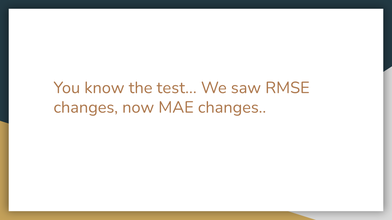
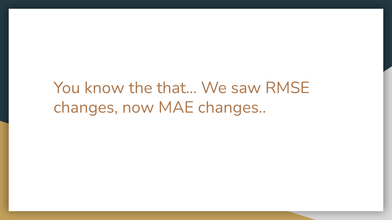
test: test -> that
